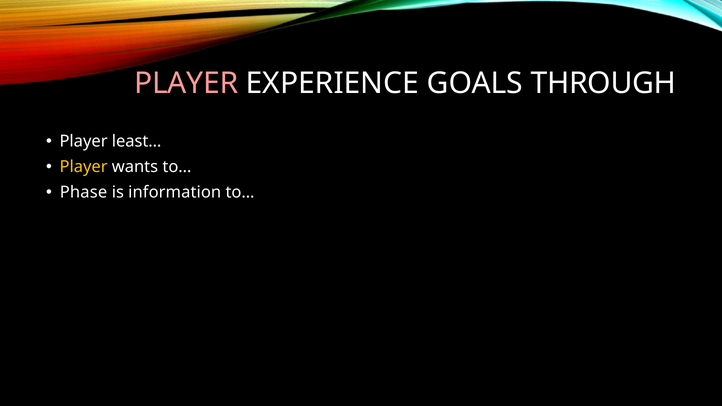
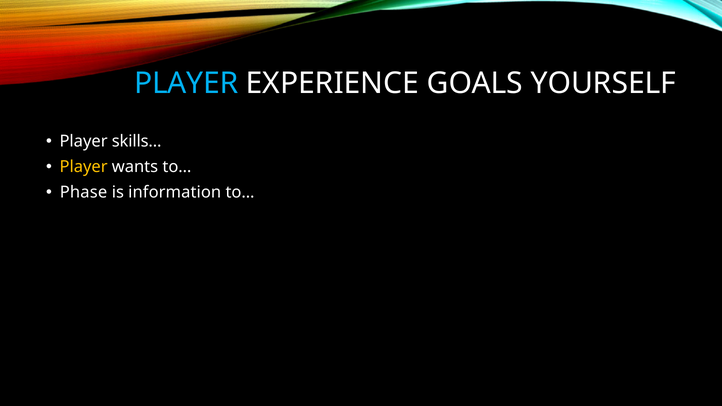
PLAYER at (186, 83) colour: pink -> light blue
THROUGH: THROUGH -> YOURSELF
least…: least… -> skills…
